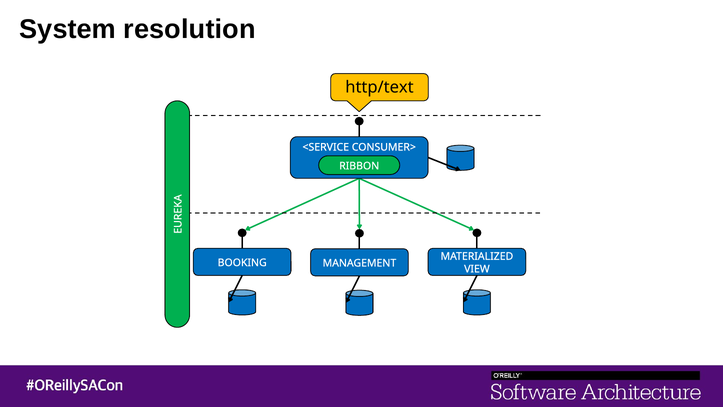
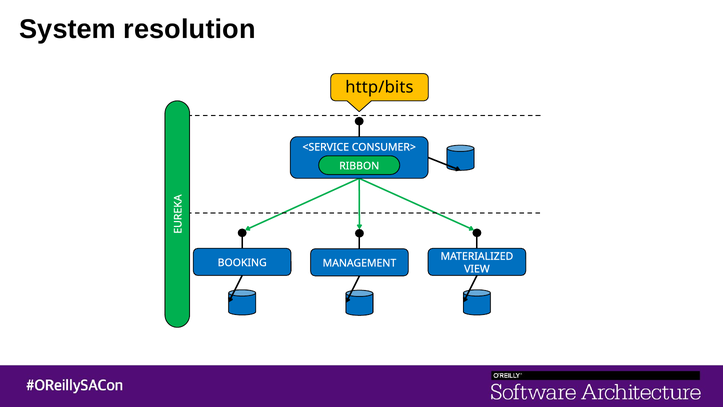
http/text: http/text -> http/bits
